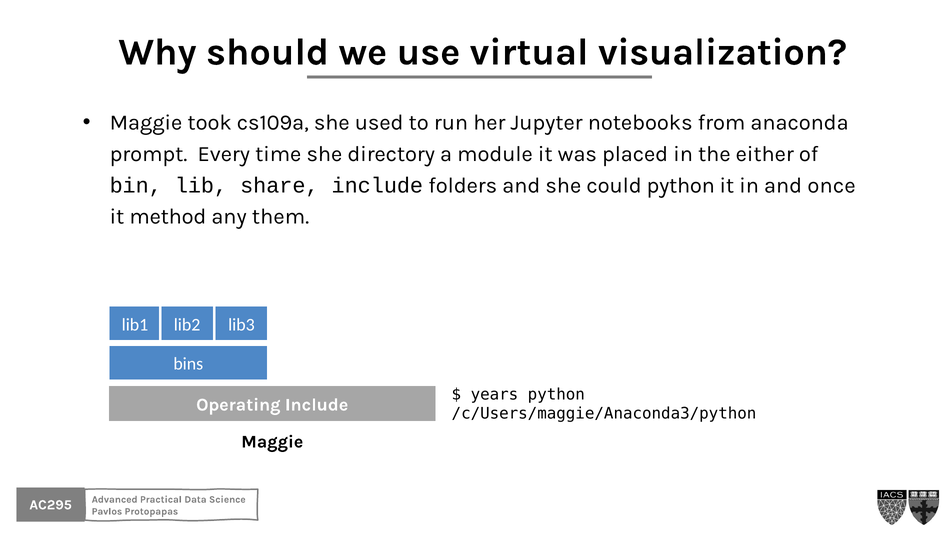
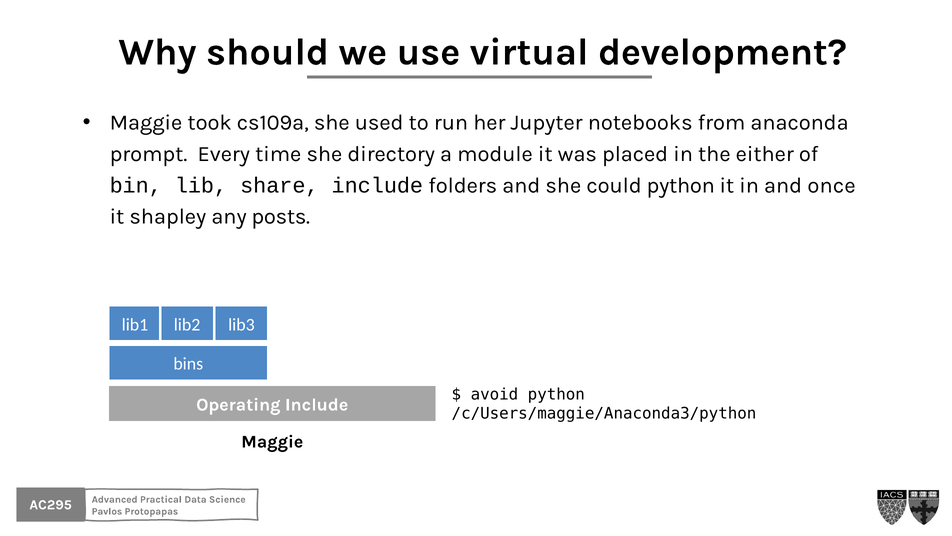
visualization: visualization -> development
method: method -> shapley
them: them -> posts
years: years -> avoid
